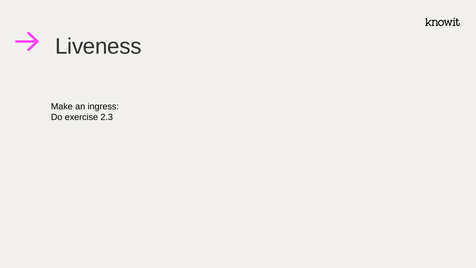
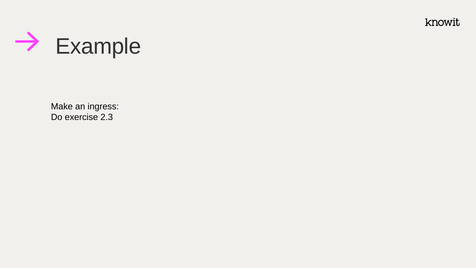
Liveness: Liveness -> Example
